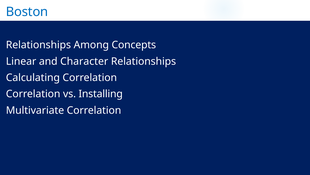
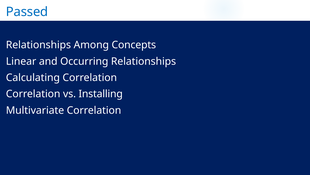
Boston: Boston -> Passed
Character: Character -> Occurring
